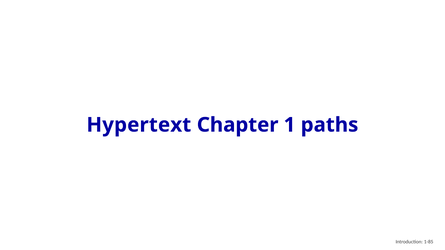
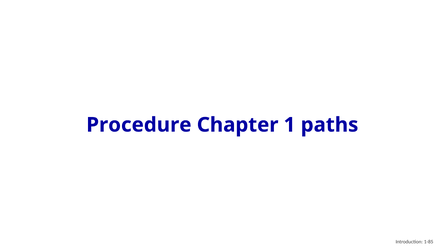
Hypertext: Hypertext -> Procedure
